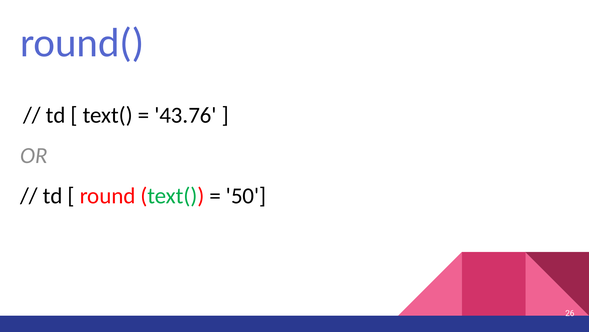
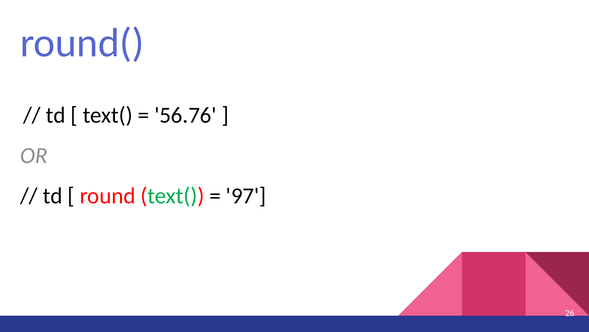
43.76: 43.76 -> 56.76
50: 50 -> 97
